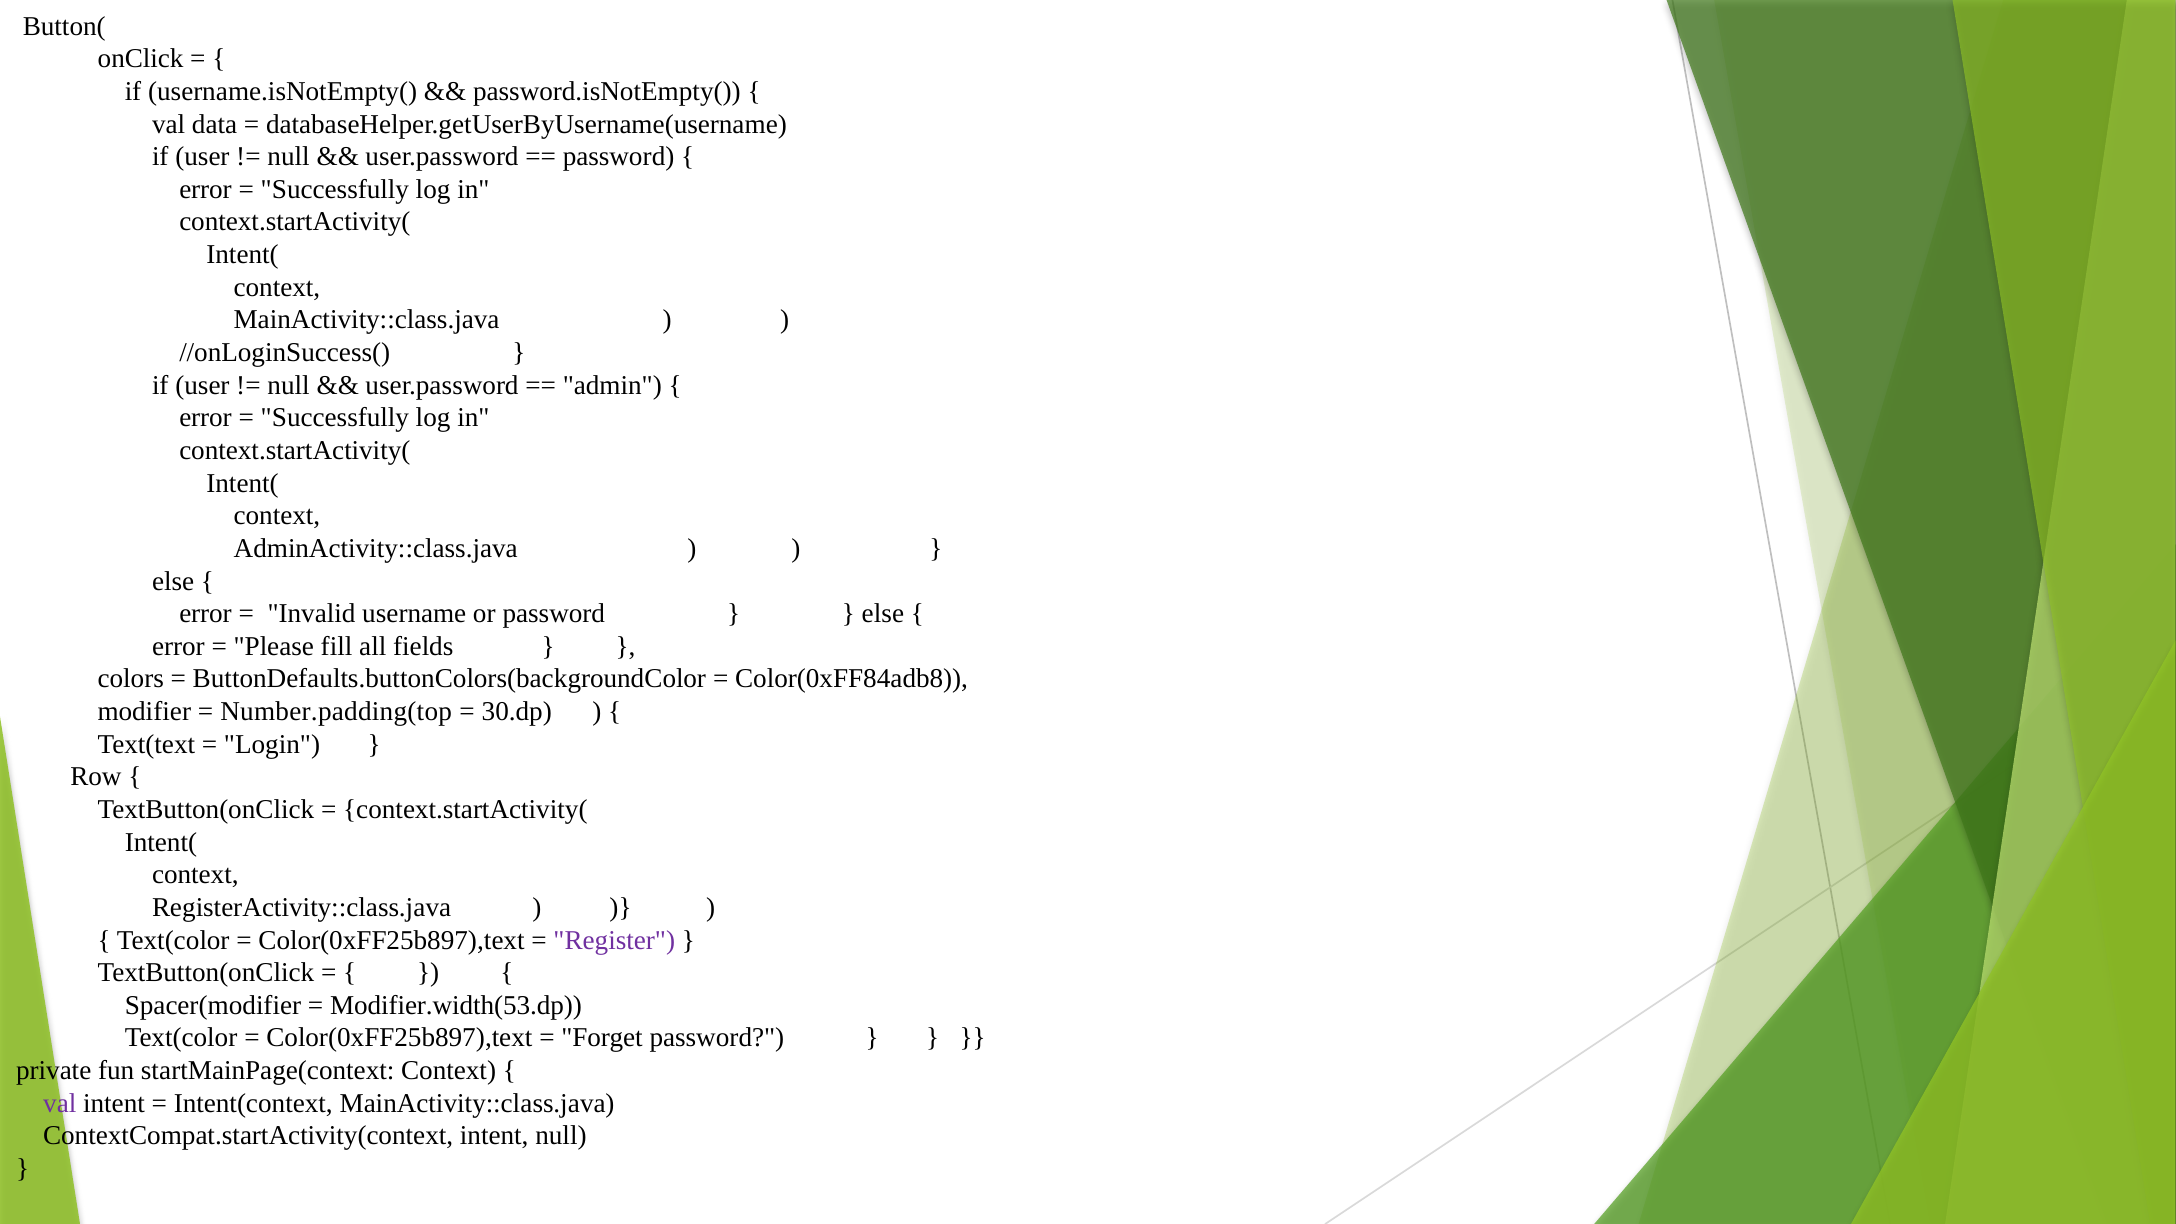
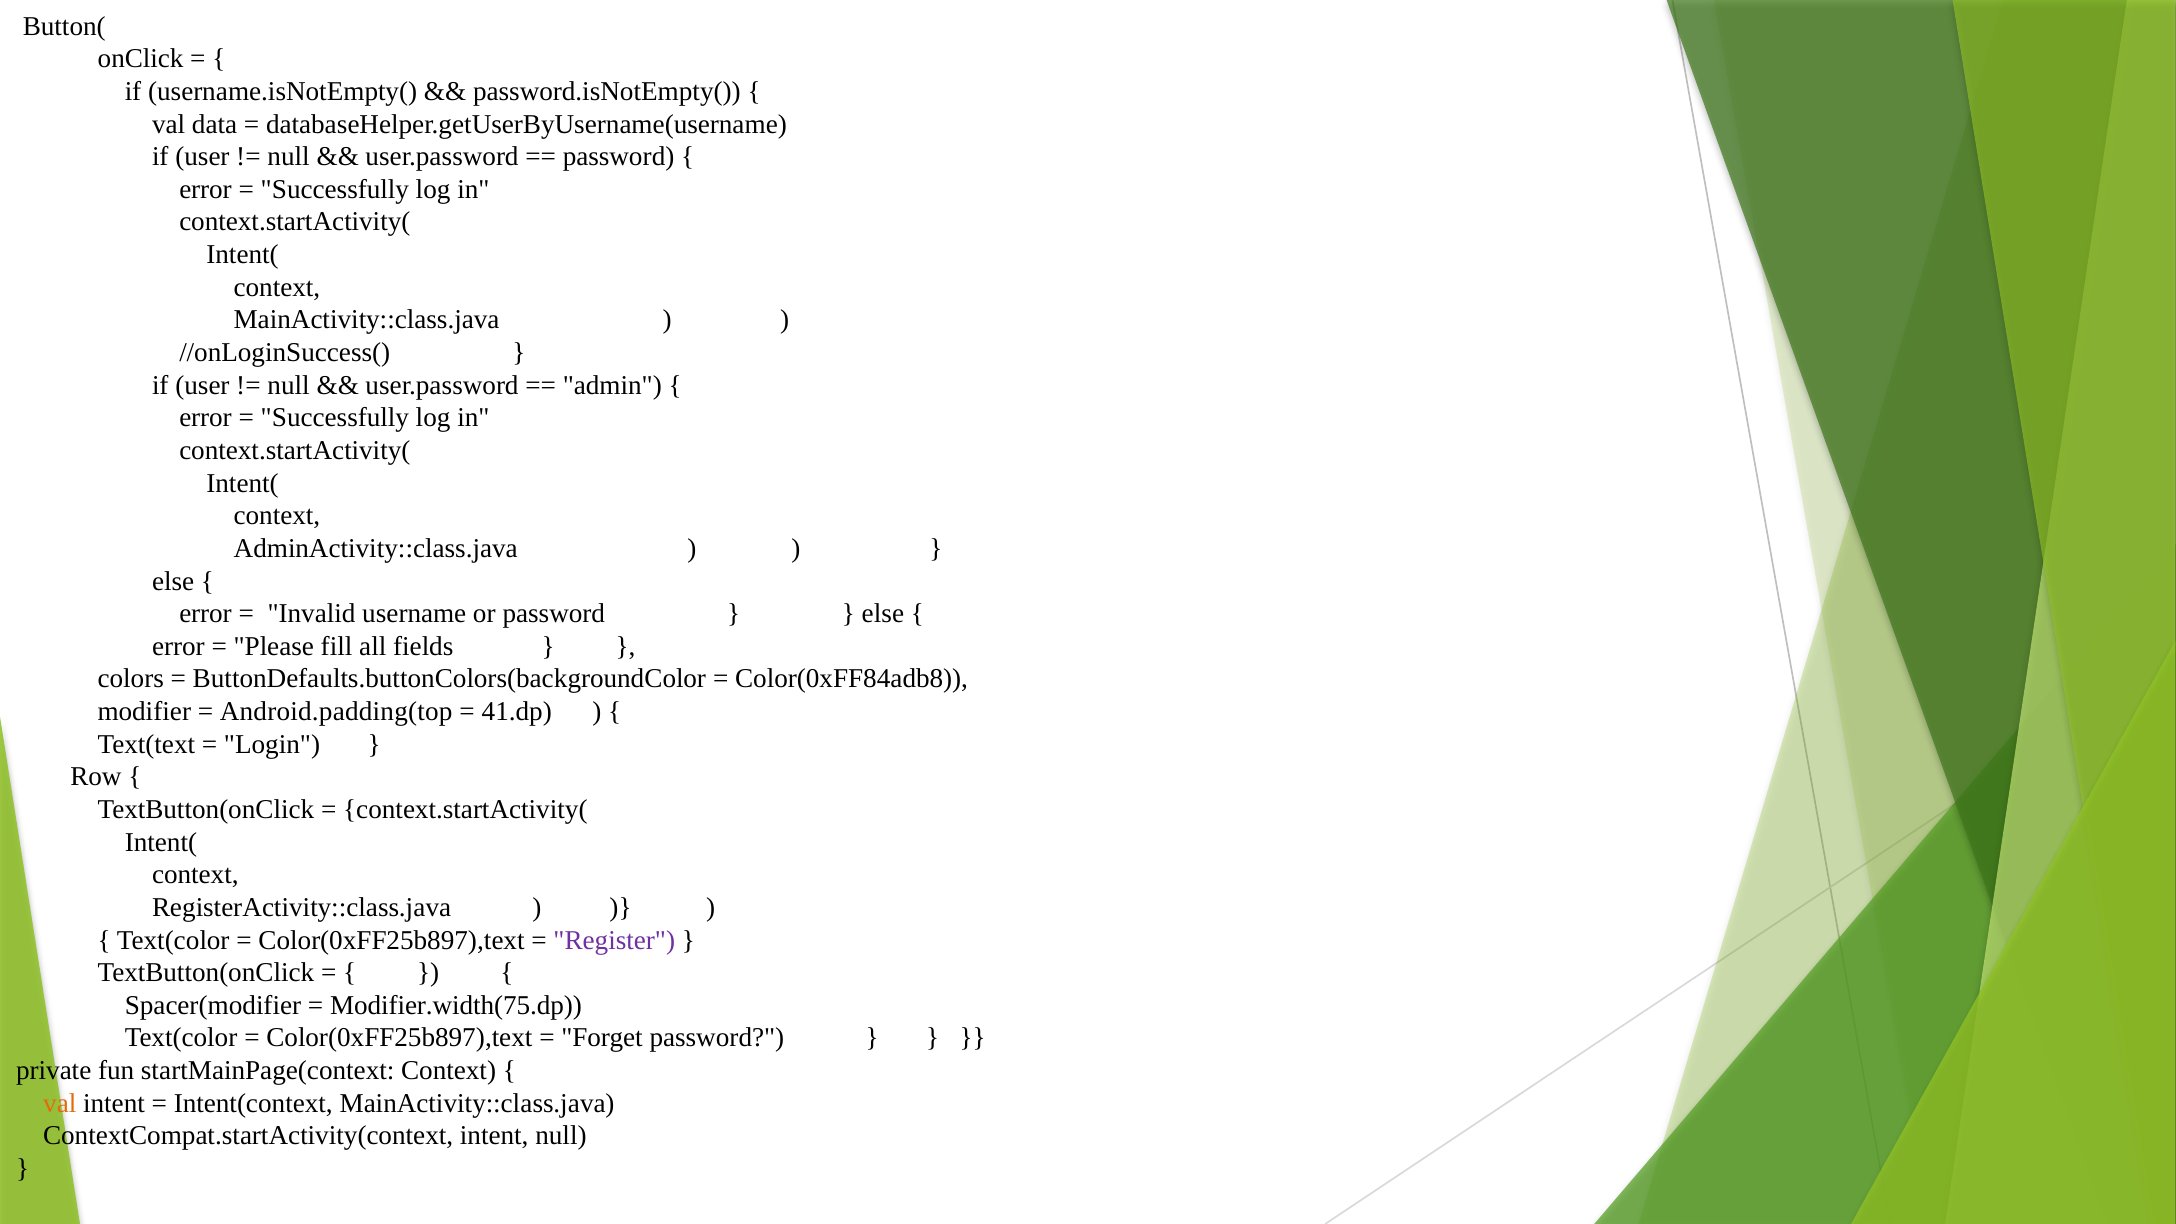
Number.padding(top: Number.padding(top -> Android.padding(top
30.dp: 30.dp -> 41.dp
Modifier.width(53.dp: Modifier.width(53.dp -> Modifier.width(75.dp
val at (60, 1103) colour: purple -> orange
